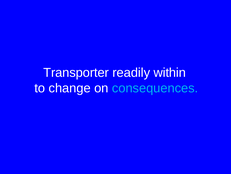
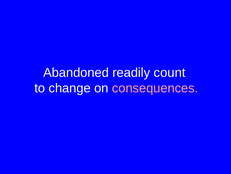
Transporter: Transporter -> Abandoned
within: within -> count
consequences colour: light blue -> pink
